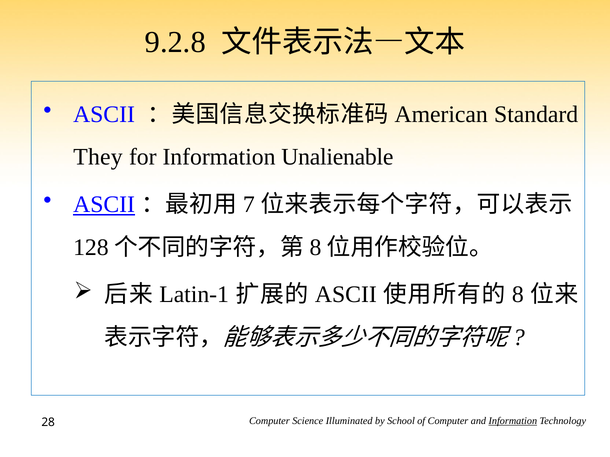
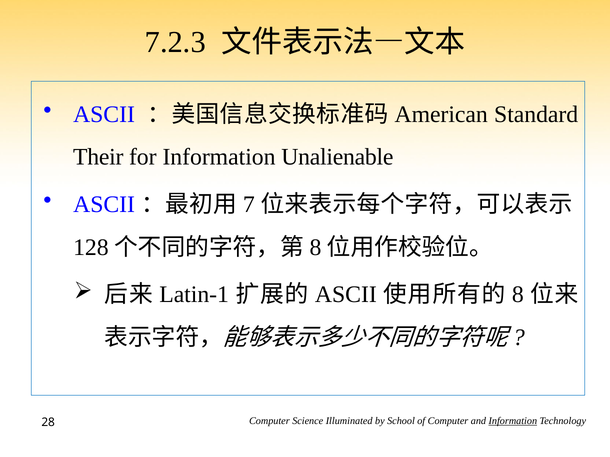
9.2.8: 9.2.8 -> 7.2.3
They: They -> Their
ASCII at (104, 205) underline: present -> none
